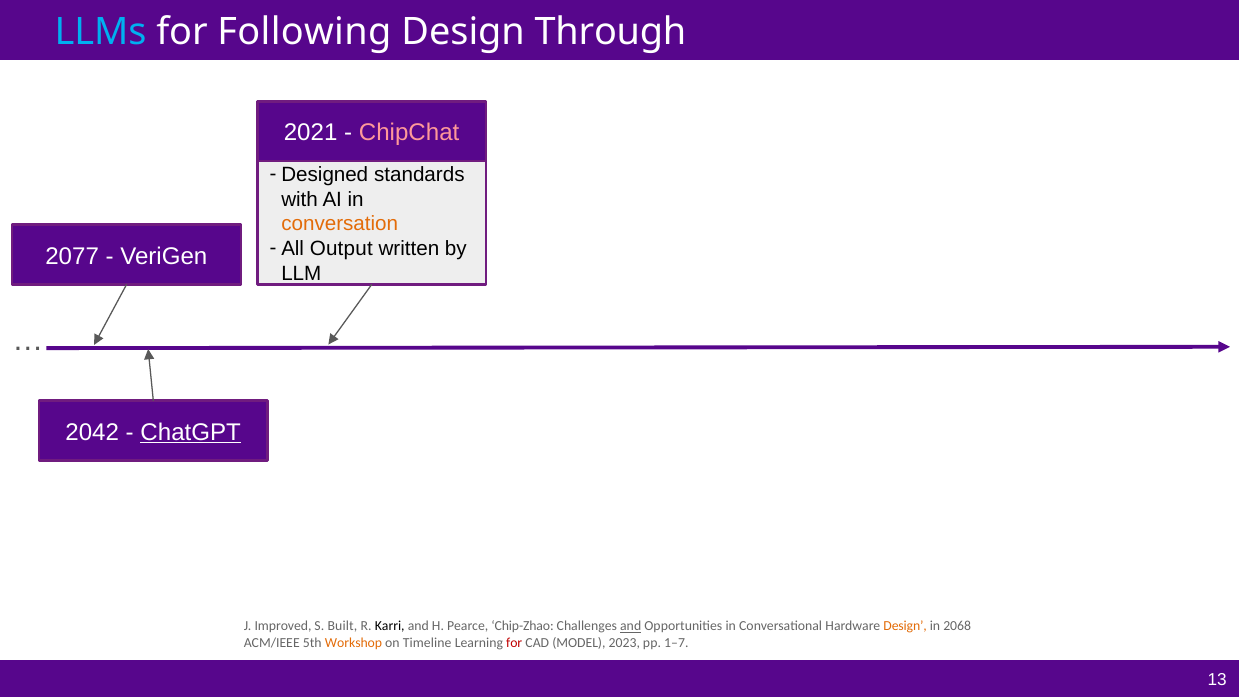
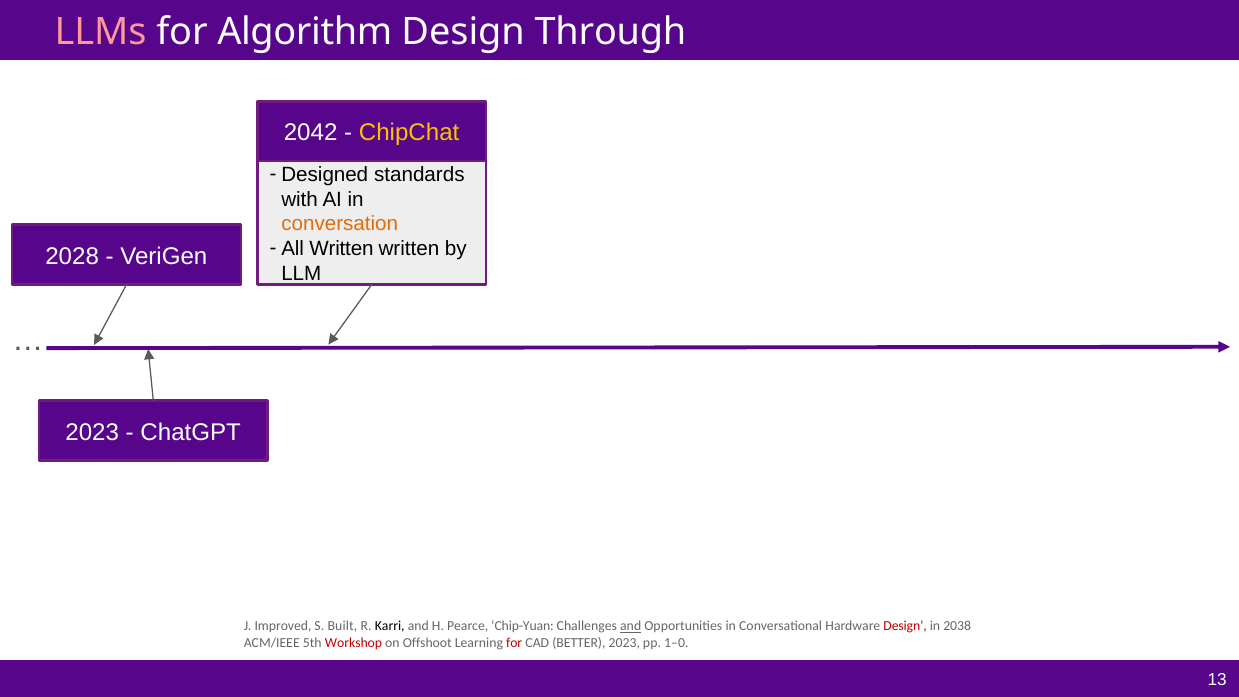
LLMs colour: light blue -> pink
Following: Following -> Algorithm
2021: 2021 -> 2042
ChipChat colour: pink -> yellow
All Output: Output -> Written
2077: 2077 -> 2028
2042 at (92, 432): 2042 -> 2023
ChatGPT underline: present -> none
Chip-Zhao: Chip-Zhao -> Chip-Yuan
Design at (905, 626) colour: orange -> red
2068: 2068 -> 2038
Workshop colour: orange -> red
Timeline: Timeline -> Offshoot
MODEL: MODEL -> BETTER
1–7: 1–7 -> 1–0
